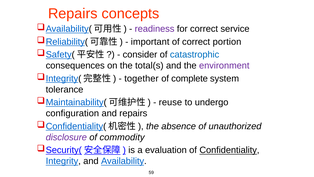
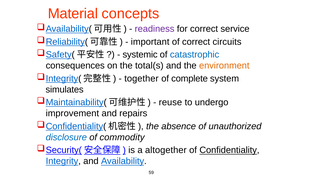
Repairs at (73, 14): Repairs -> Material
portion: portion -> circuits
consider: consider -> systemic
environment colour: purple -> orange
tolerance: tolerance -> simulates
configuration: configuration -> improvement
disclosure colour: purple -> blue
evaluation: evaluation -> altogether
